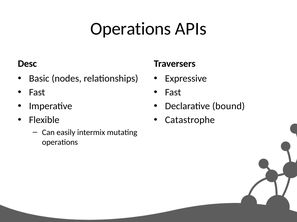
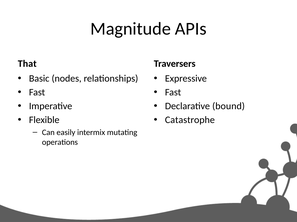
Operations at (131, 29): Operations -> Magnitude
Desc: Desc -> That
